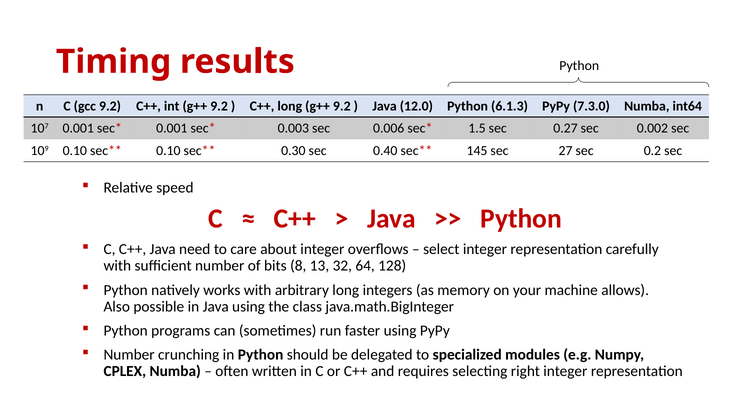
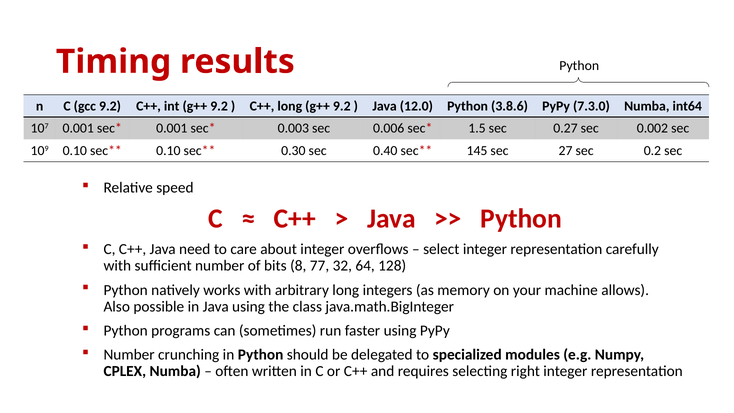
6.1.3: 6.1.3 -> 3.8.6
13: 13 -> 77
